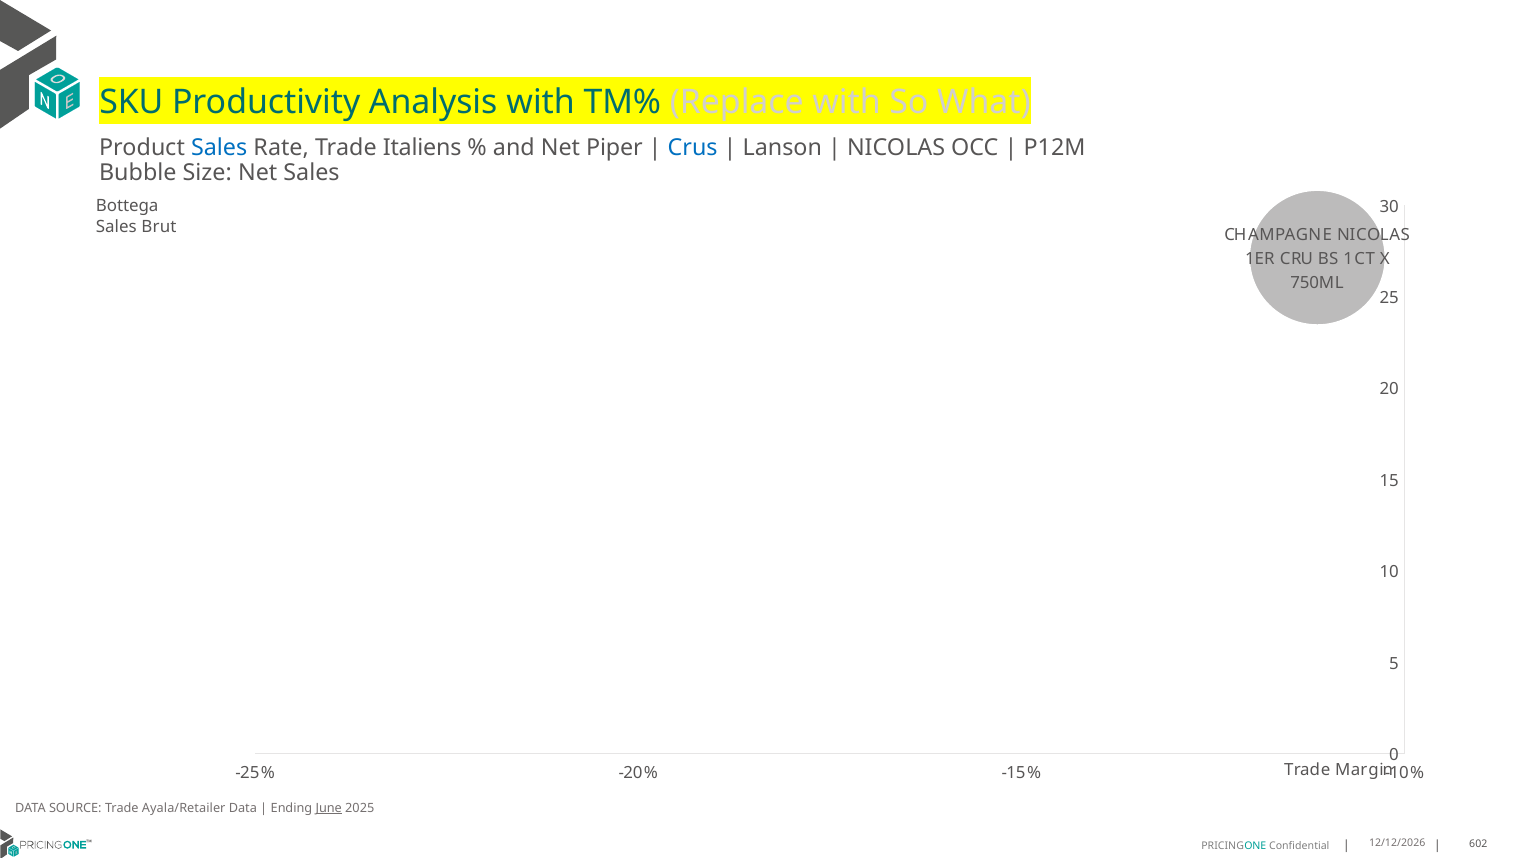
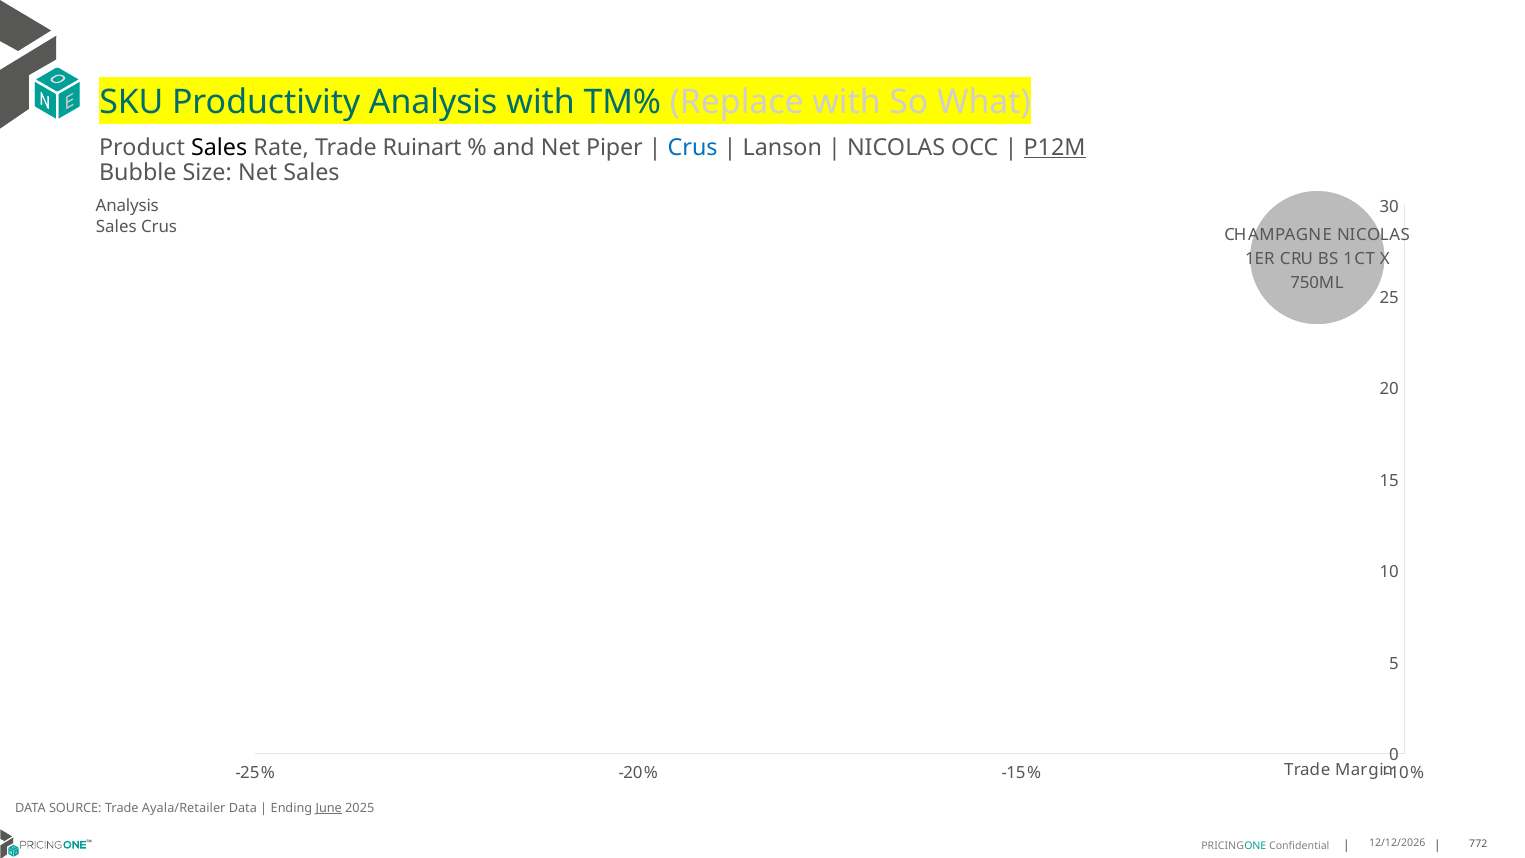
Sales at (219, 148) colour: blue -> black
Italiens: Italiens -> Ruinart
P12M underline: none -> present
Bottega at (127, 206): Bottega -> Analysis
Sales Brut: Brut -> Crus
602: 602 -> 772
